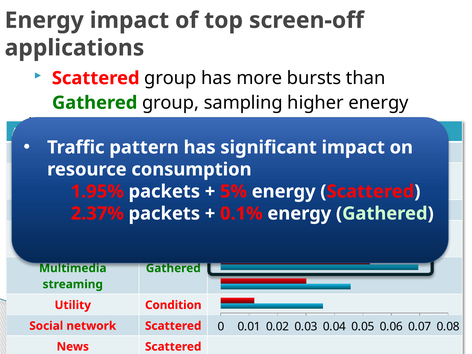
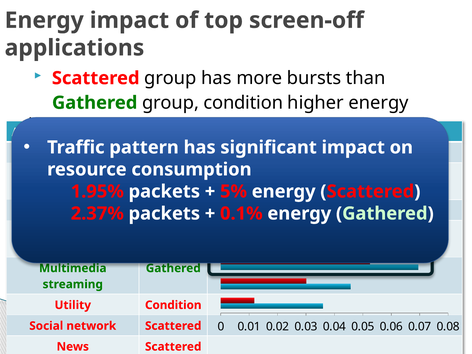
group sampling: sampling -> condition
